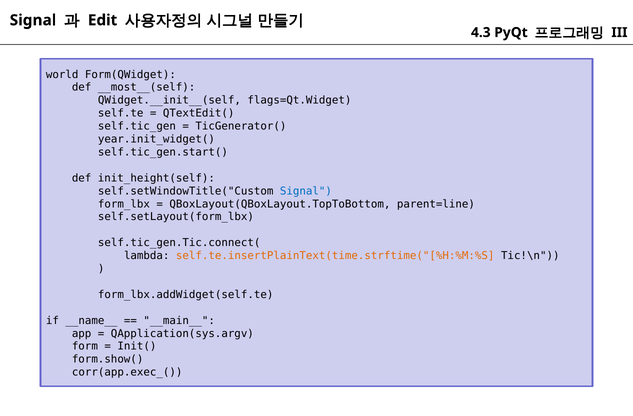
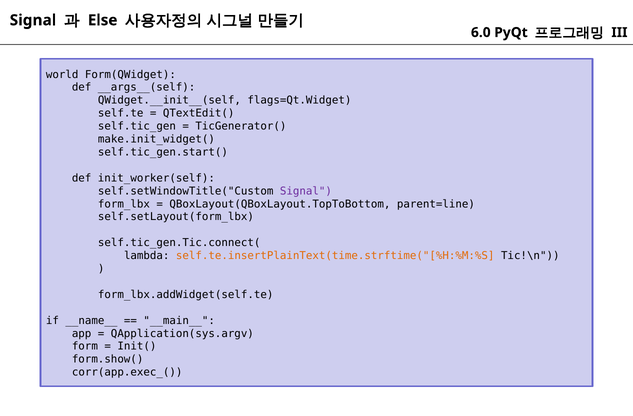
Edit: Edit -> Else
4.3: 4.3 -> 6.0
__most__(self: __most__(self -> __args__(self
year.init_widget(: year.init_widget( -> make.init_widget(
init_height(self: init_height(self -> init_worker(self
Signal at (306, 191) colour: blue -> purple
